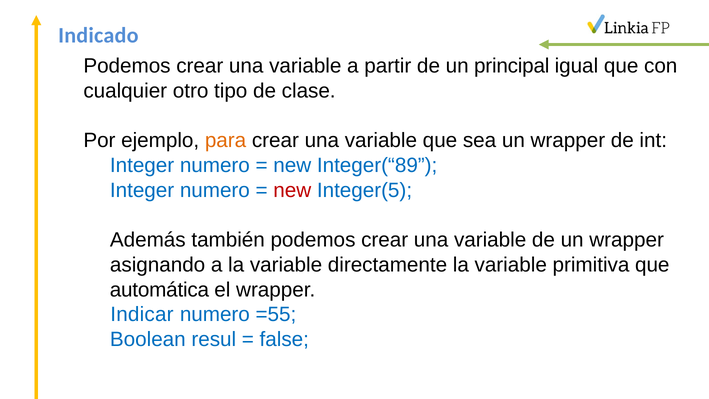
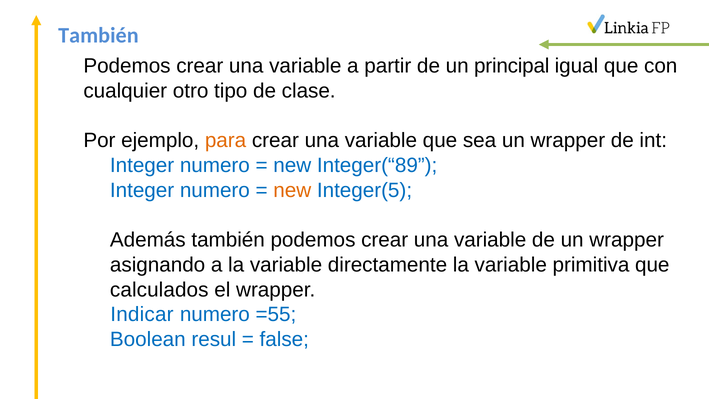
Indicado at (98, 35): Indicado -> También
new at (292, 190) colour: red -> orange
automática: automática -> calculados
